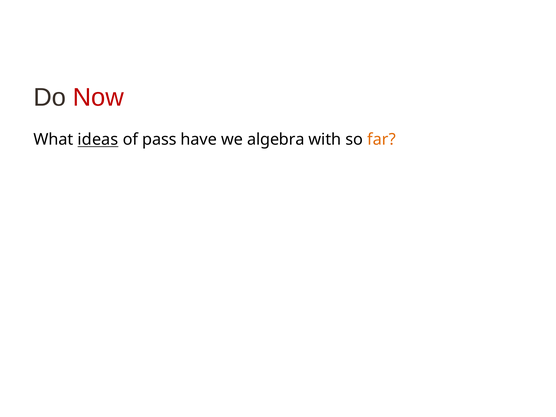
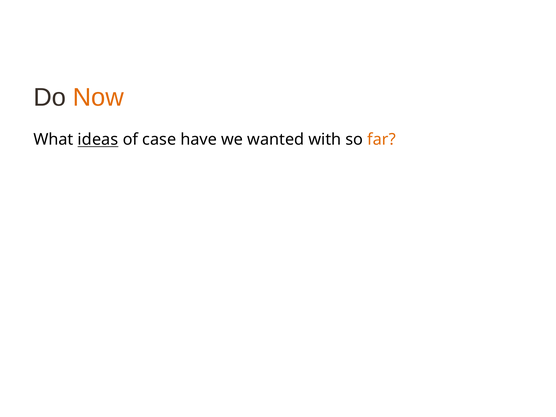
Now colour: red -> orange
pass: pass -> case
algebra: algebra -> wanted
